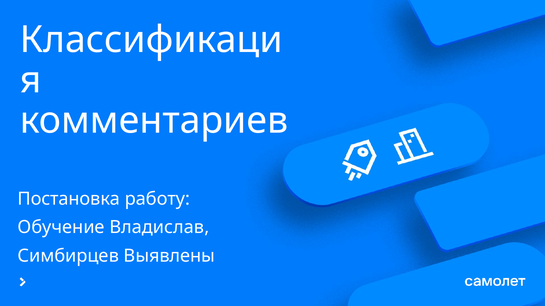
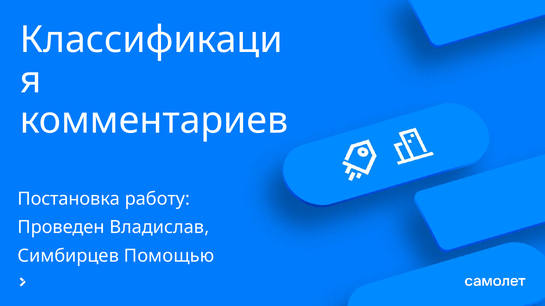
Обучение: Обучение -> Проведен
Выявлены: Выявлены -> Помощью
